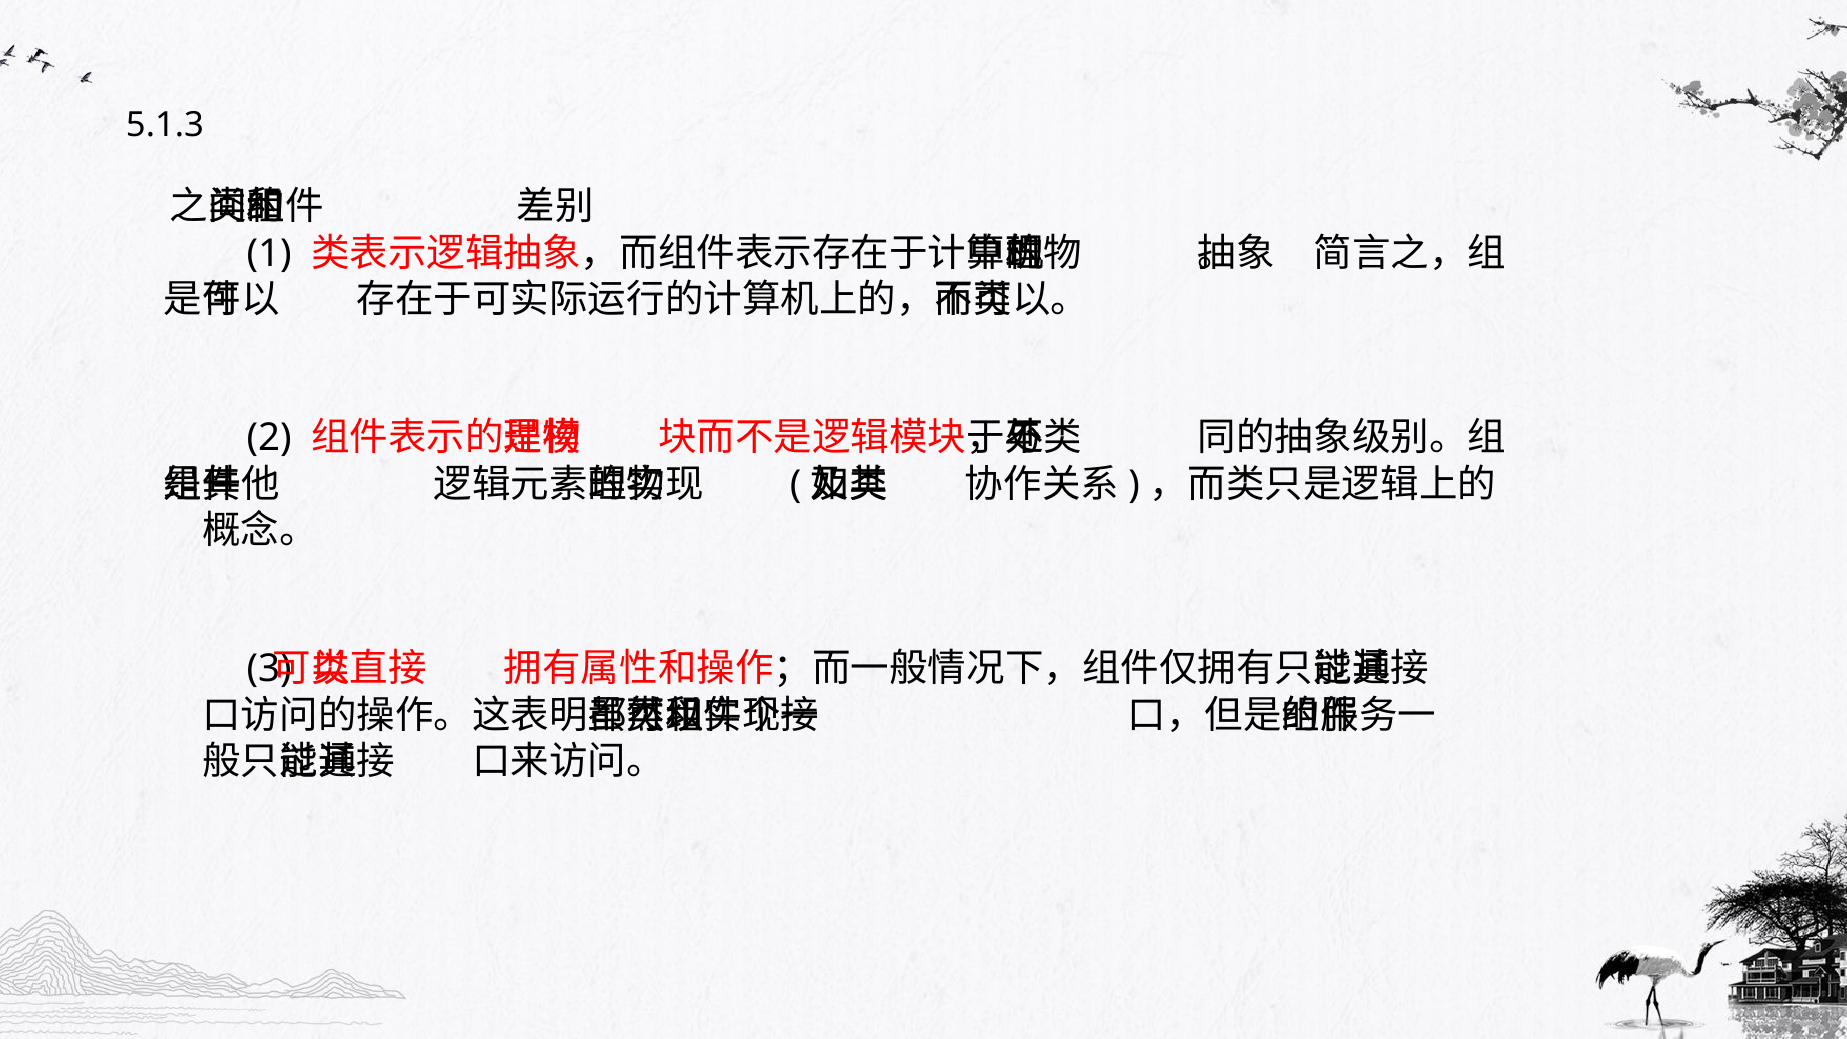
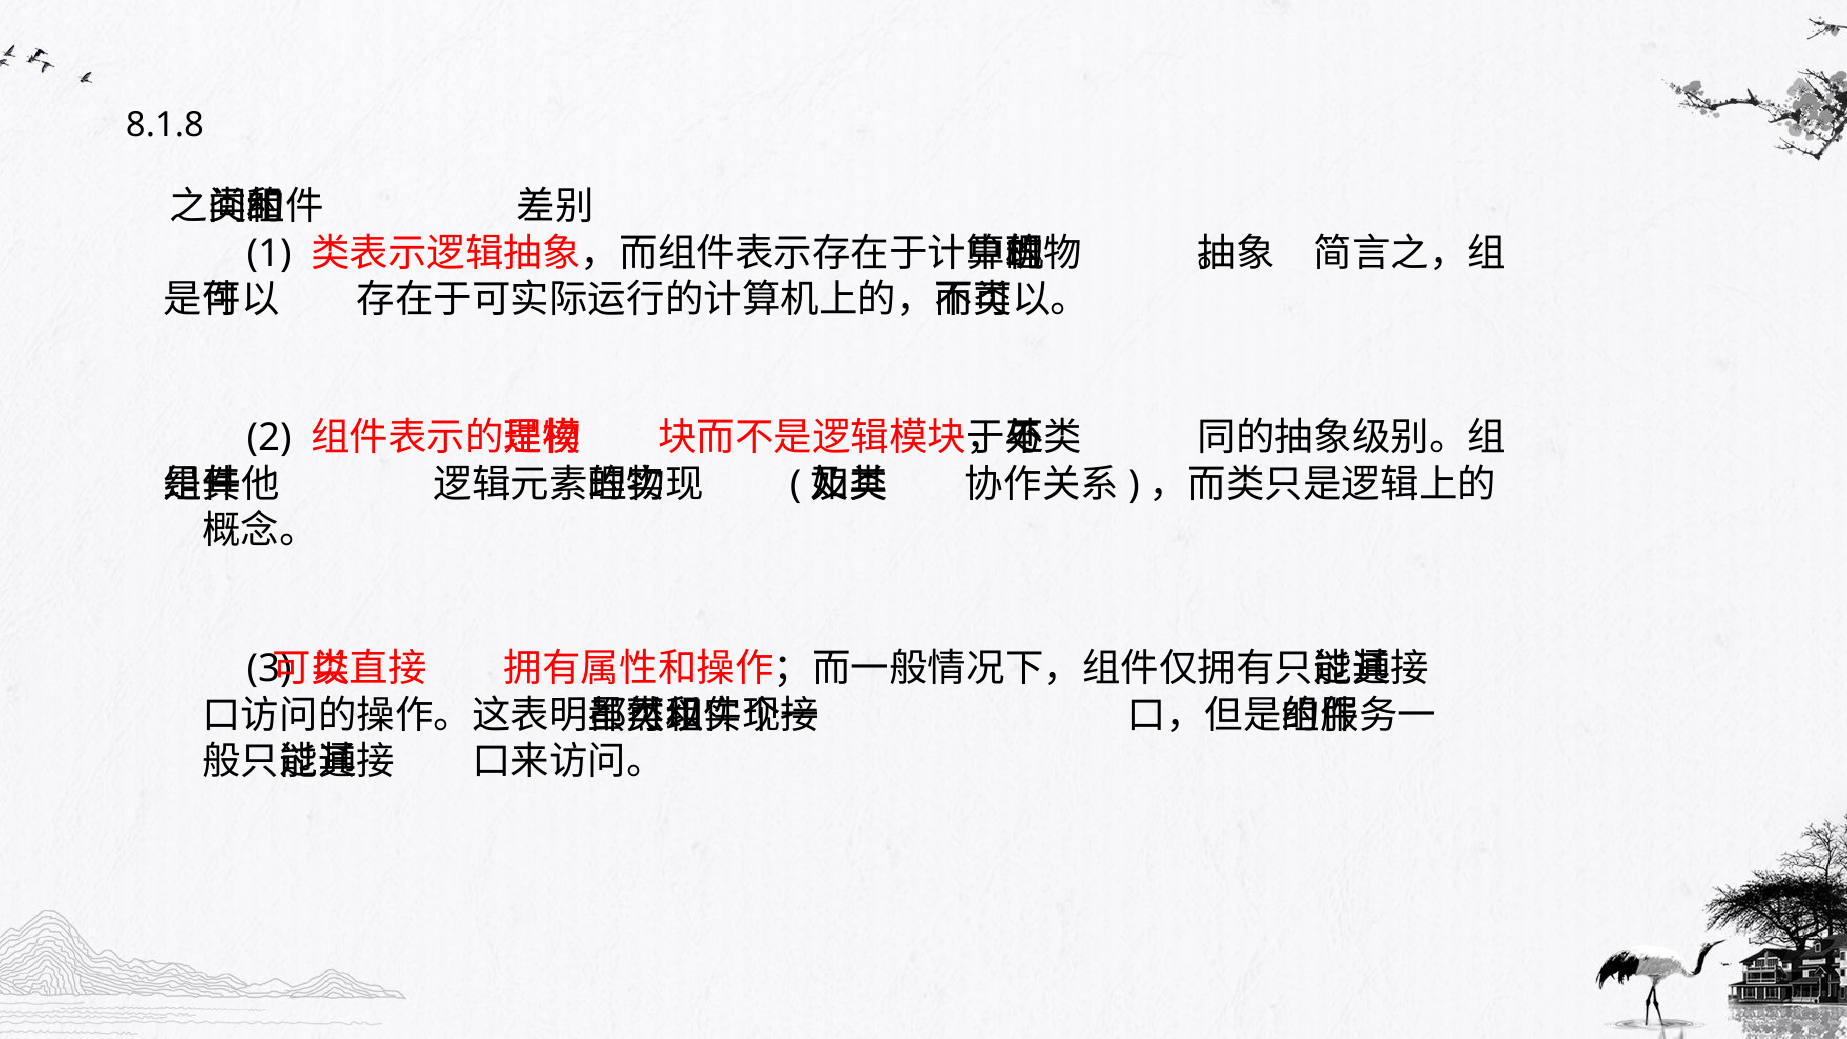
5.1.3: 5.1.3 -> 8.1.8
